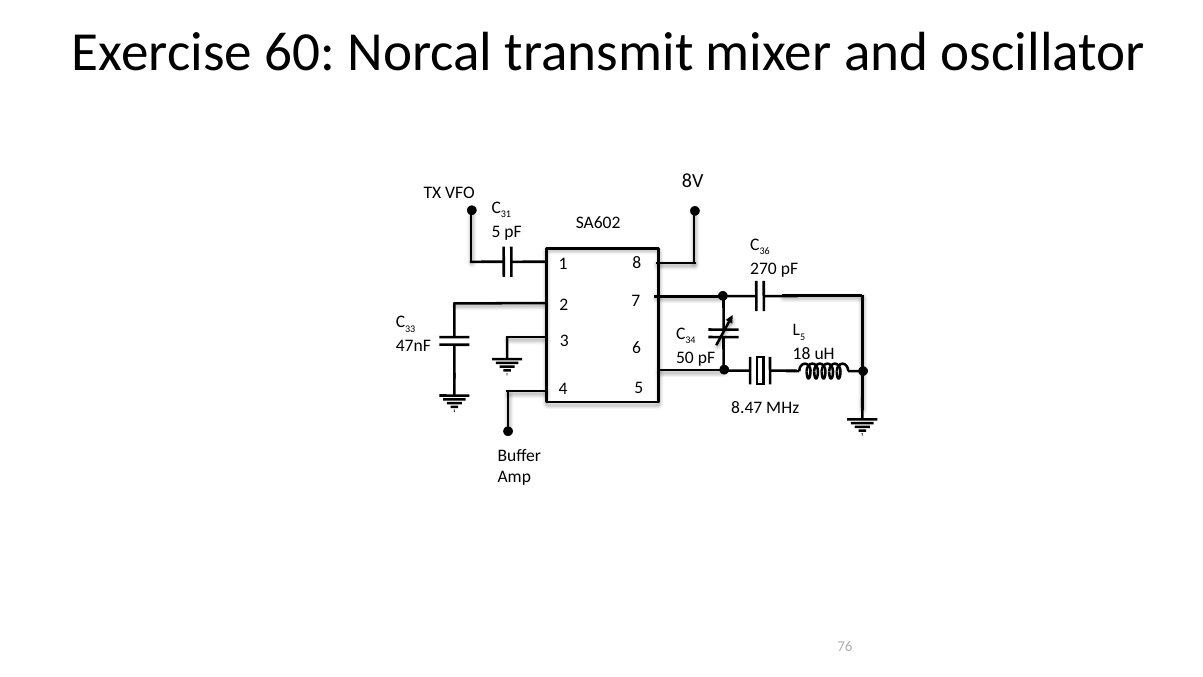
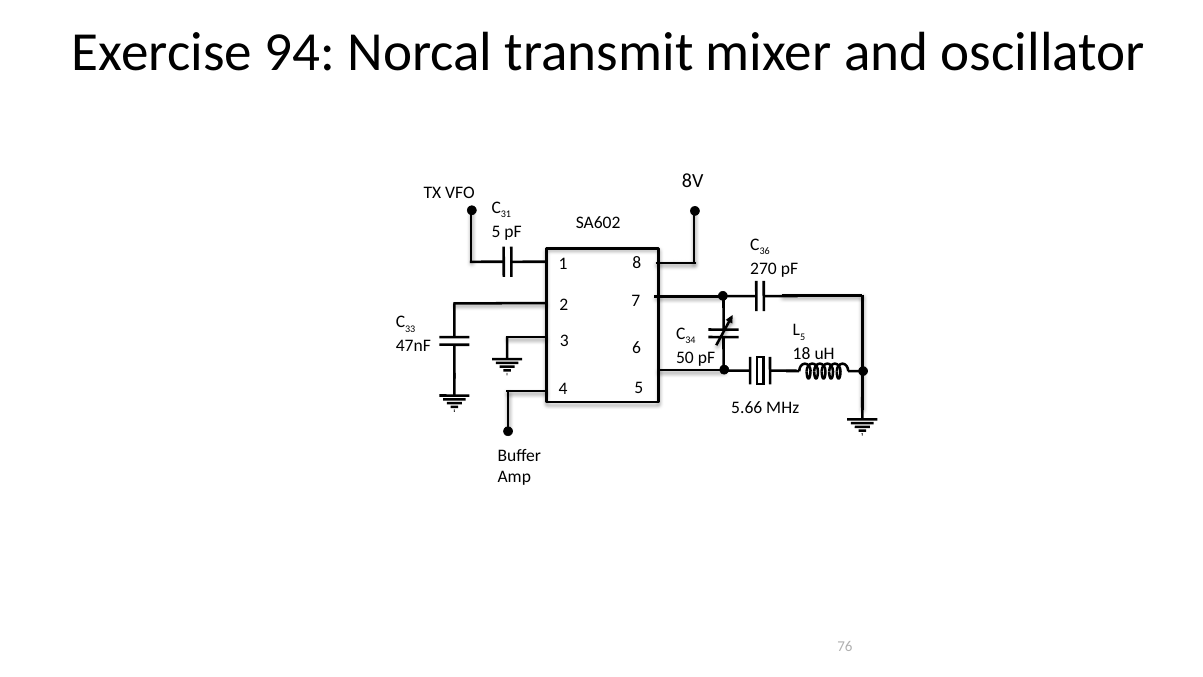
60: 60 -> 94
8.47: 8.47 -> 5.66
